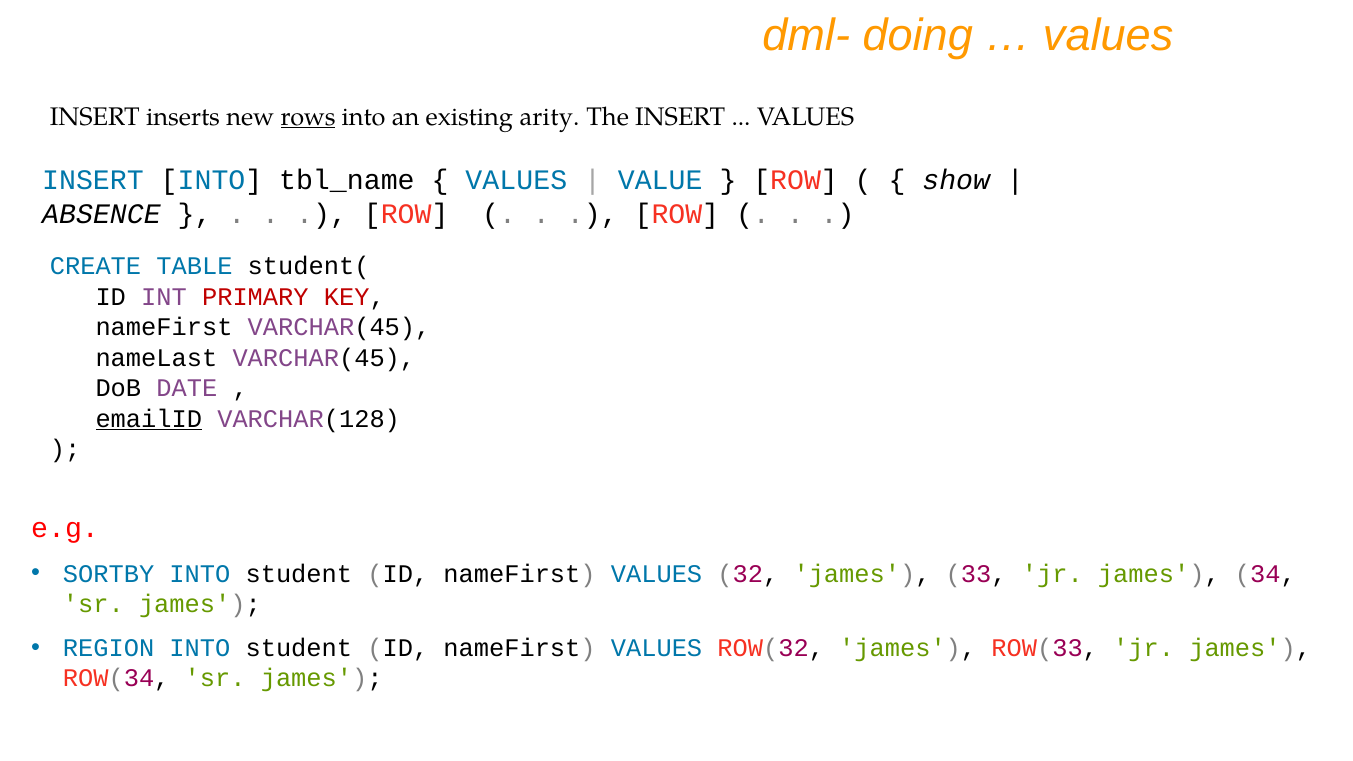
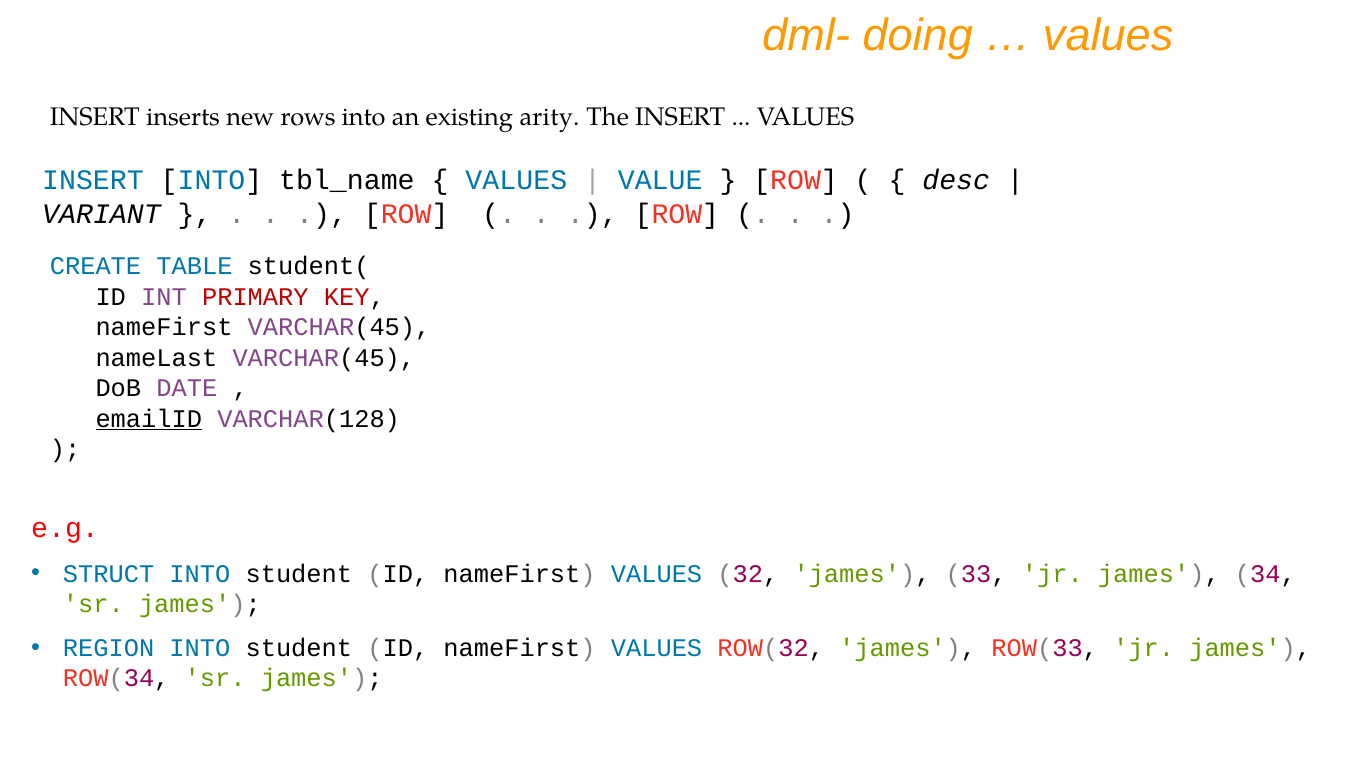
rows underline: present -> none
show: show -> desc
ABSENCE: ABSENCE -> VARIANT
SORTBY: SORTBY -> STRUCT
